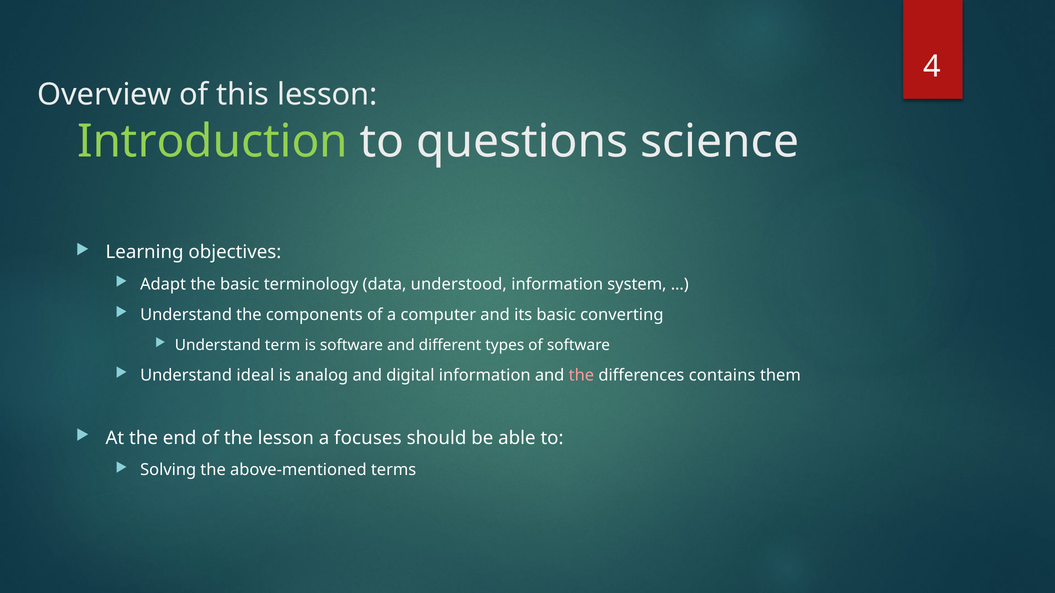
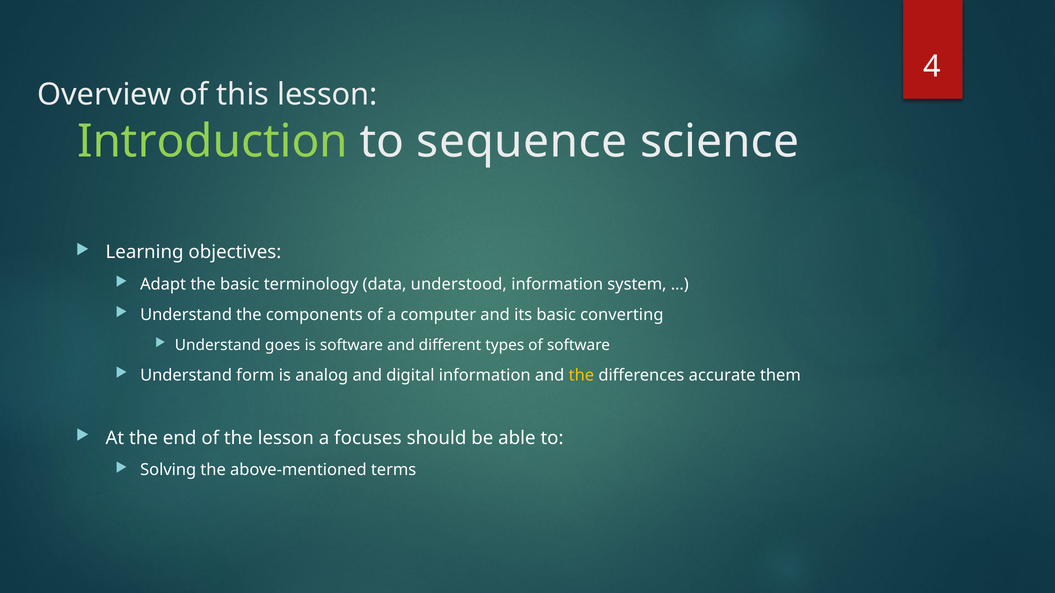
questions: questions -> sequence
term: term -> goes
ideal: ideal -> form
the at (581, 375) colour: pink -> yellow
contains: contains -> accurate
